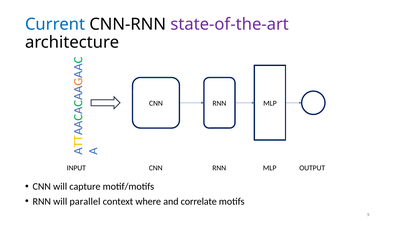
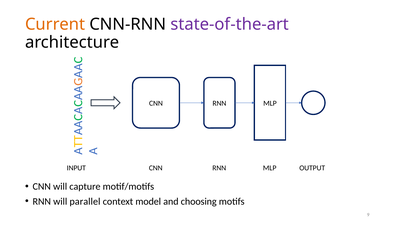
Current colour: blue -> orange
where: where -> model
correlate: correlate -> choosing
